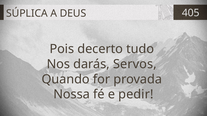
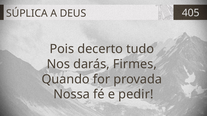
Servos: Servos -> Firmes
